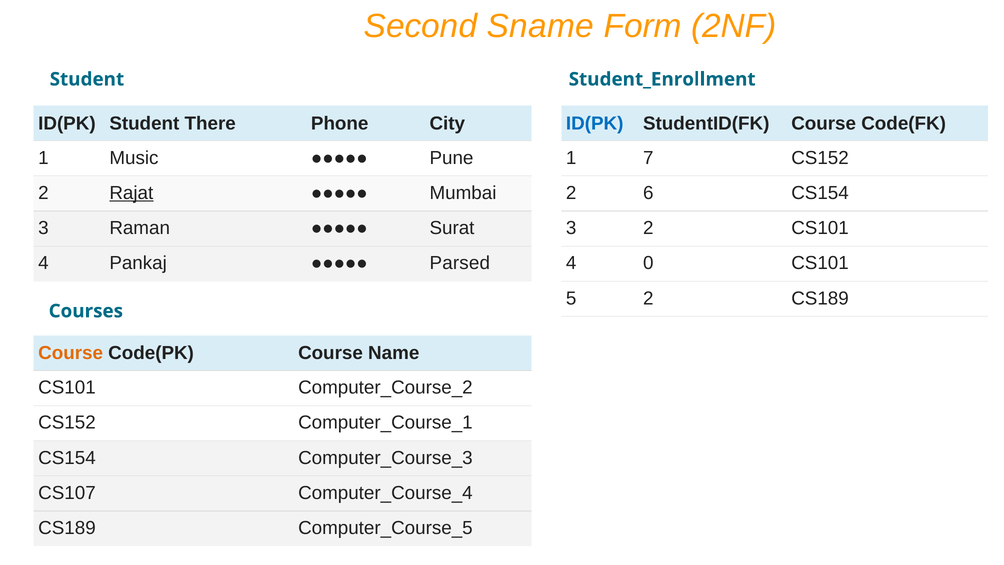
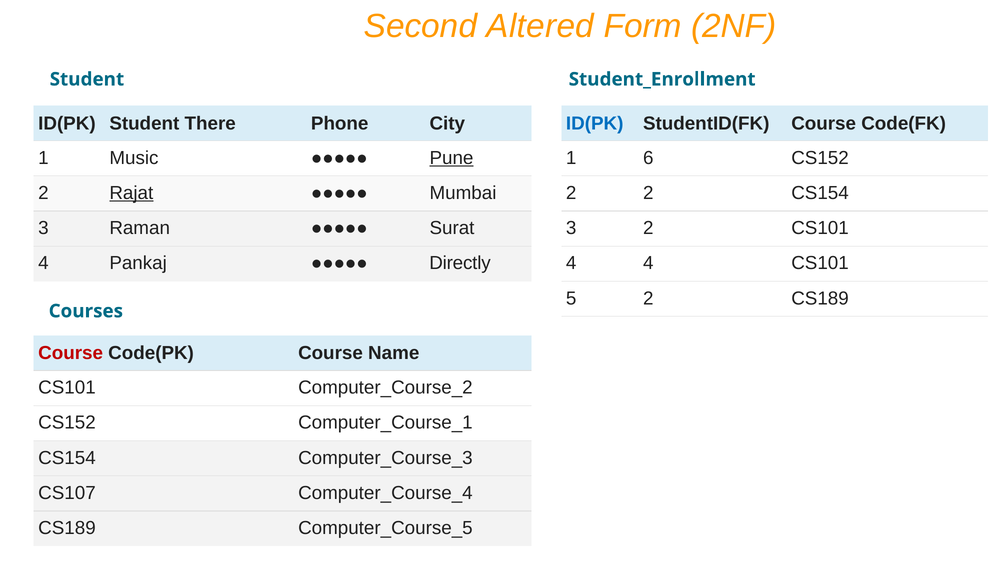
Sname: Sname -> Altered
Pune underline: none -> present
7: 7 -> 6
2 6: 6 -> 2
Parsed: Parsed -> Directly
4 0: 0 -> 4
Course at (71, 353) colour: orange -> red
